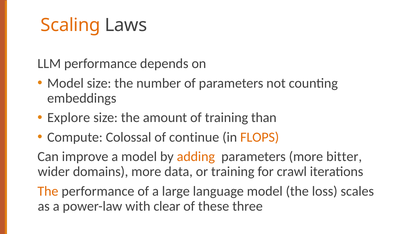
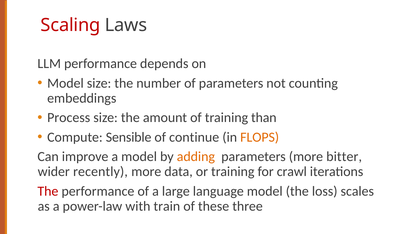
Scaling colour: orange -> red
Explore: Explore -> Process
Colossal: Colossal -> Sensible
domains: domains -> recently
The at (48, 191) colour: orange -> red
clear: clear -> train
